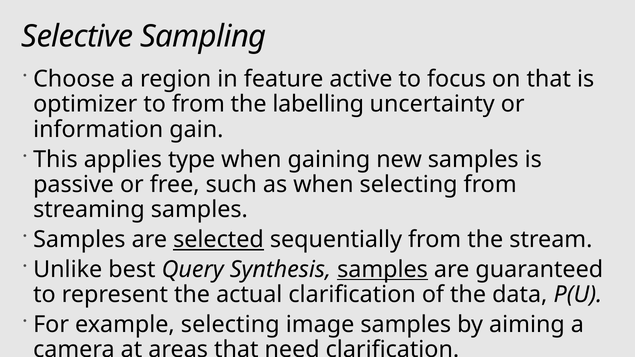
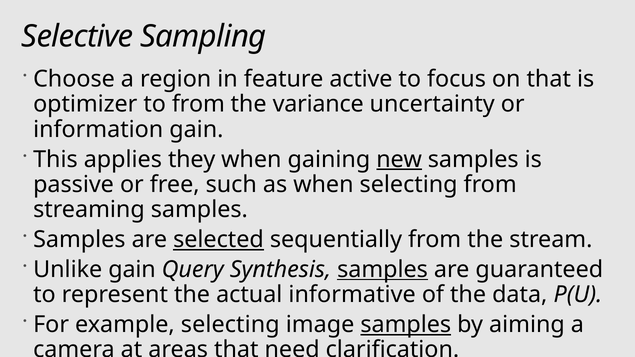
labelling: labelling -> variance
type: type -> they
new underline: none -> present
Unlike best: best -> gain
actual clarification: clarification -> informative
samples at (406, 325) underline: none -> present
